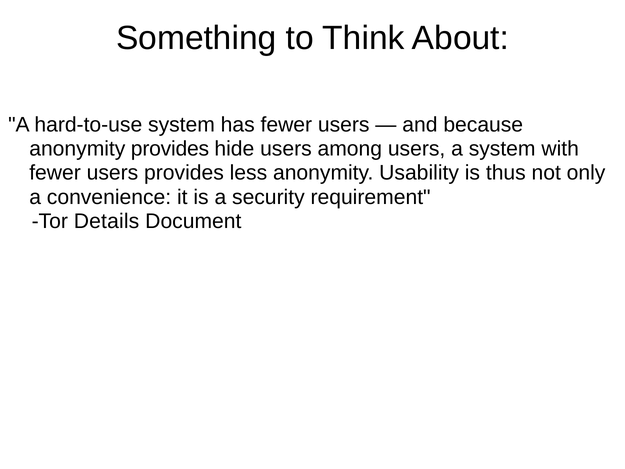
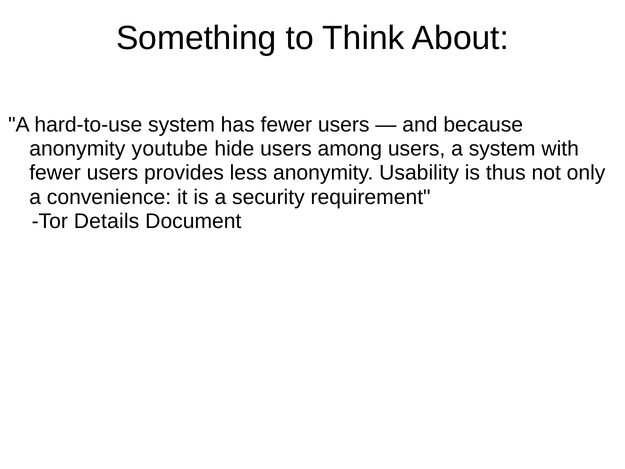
anonymity provides: provides -> youtube
